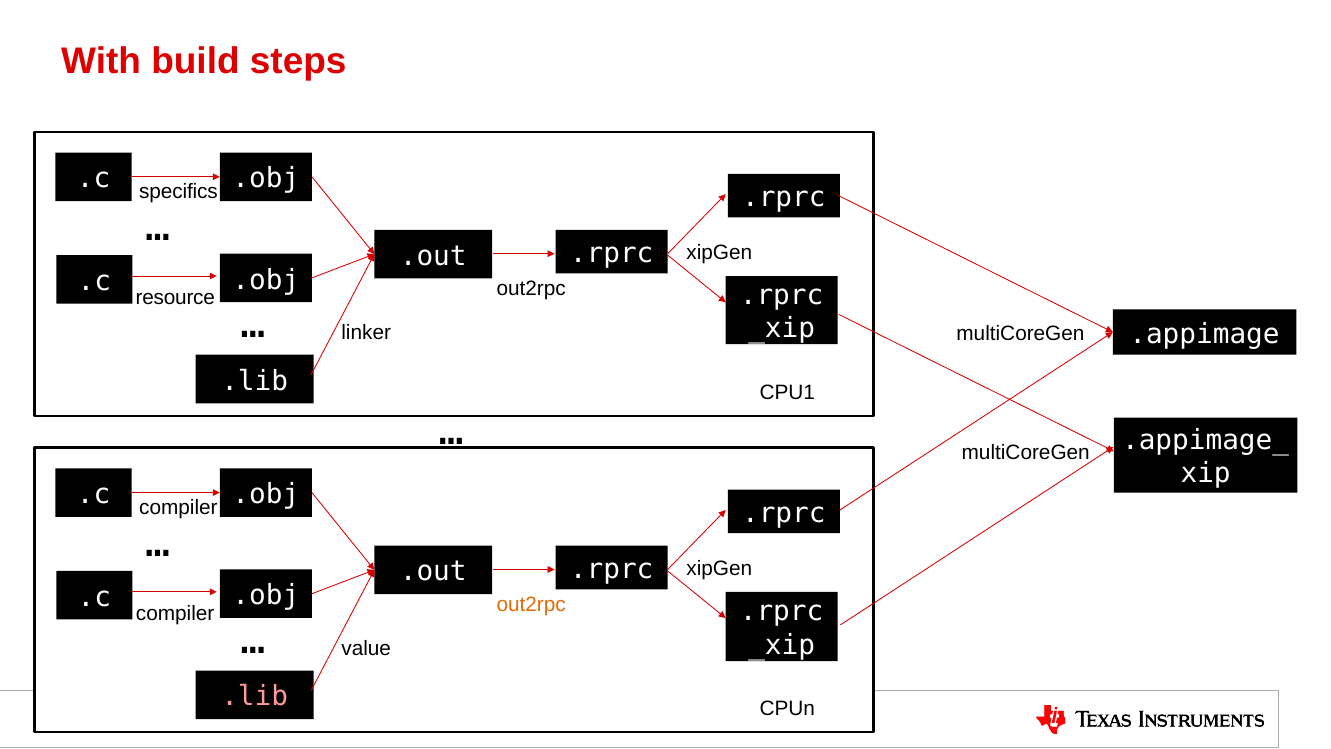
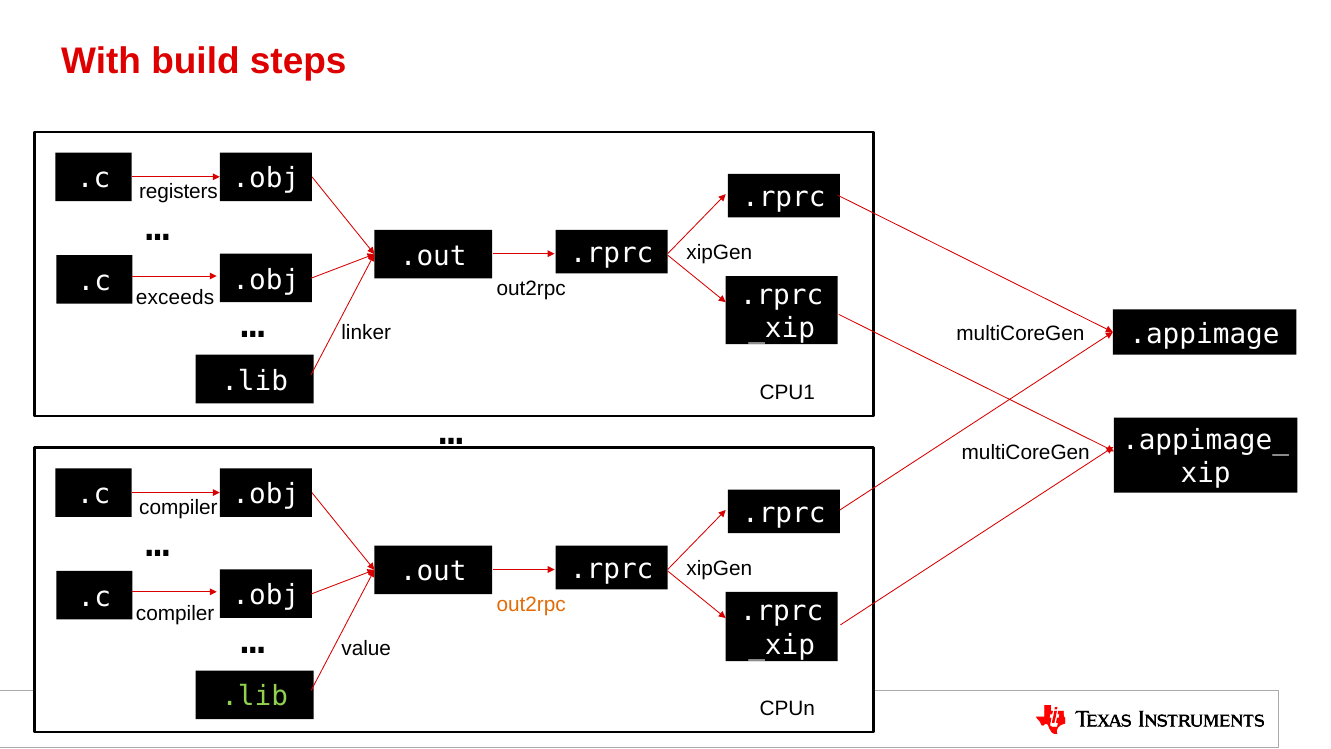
specifics: specifics -> registers
resource: resource -> exceeds
.lib at (255, 696) colour: pink -> light green
